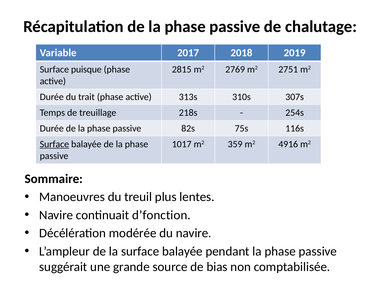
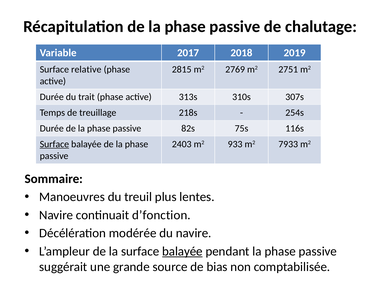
puisque: puisque -> relative
1017: 1017 -> 2403
359: 359 -> 933
4916: 4916 -> 7933
balayée at (182, 251) underline: none -> present
